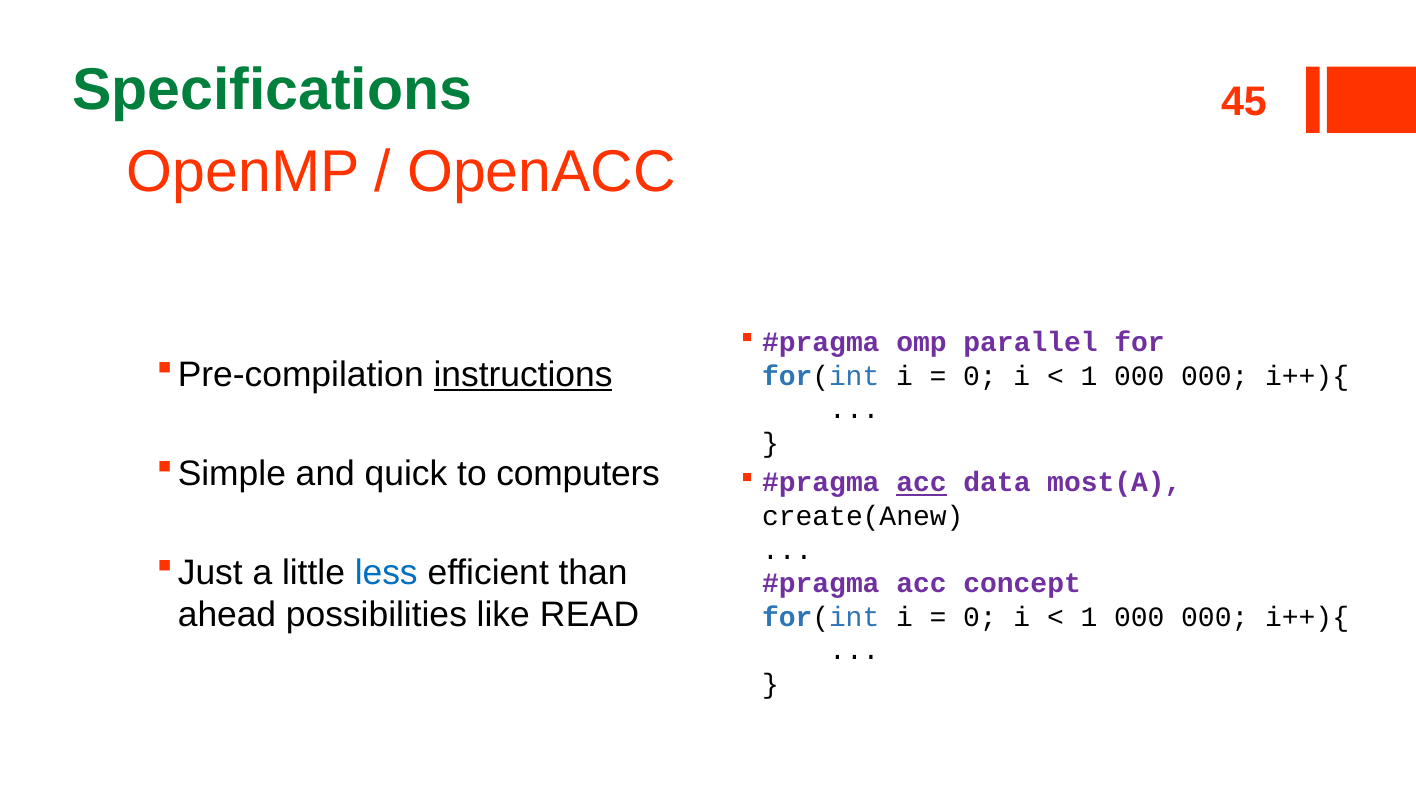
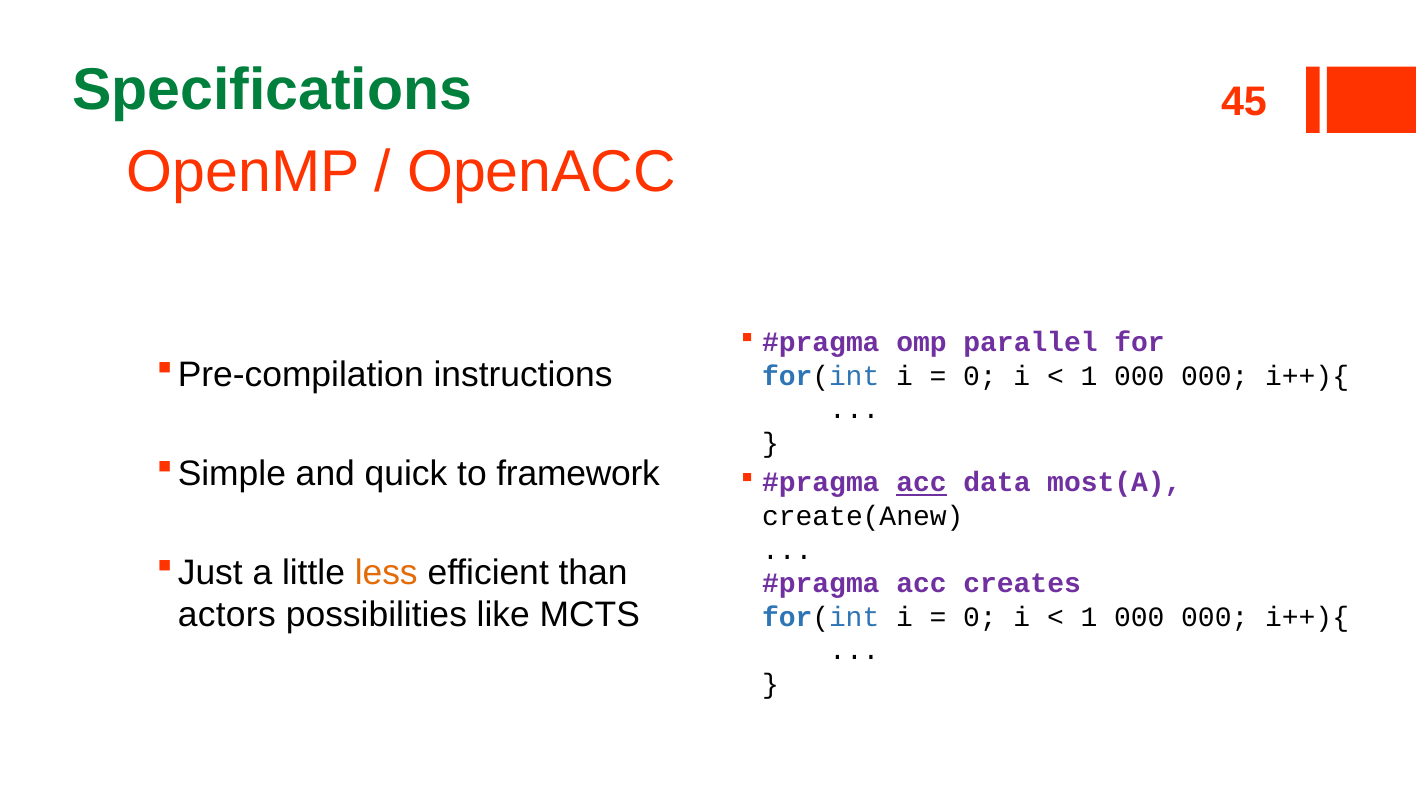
instructions underline: present -> none
computers: computers -> framework
less colour: blue -> orange
concept: concept -> creates
ahead: ahead -> actors
READ: READ -> MCTS
